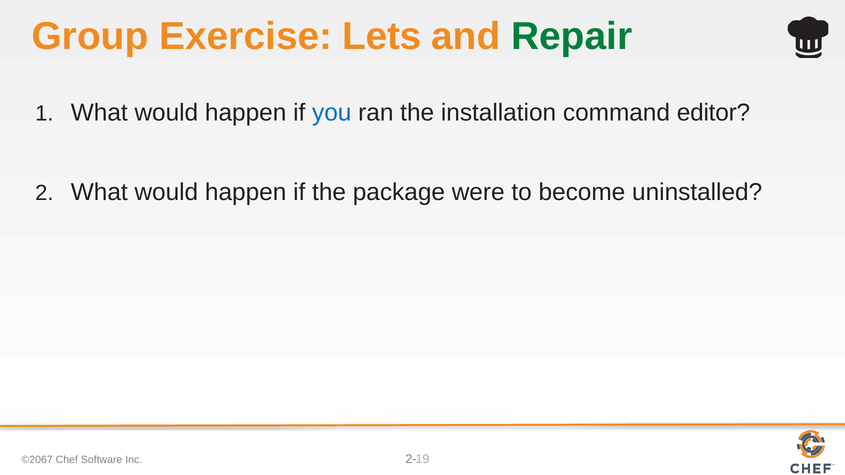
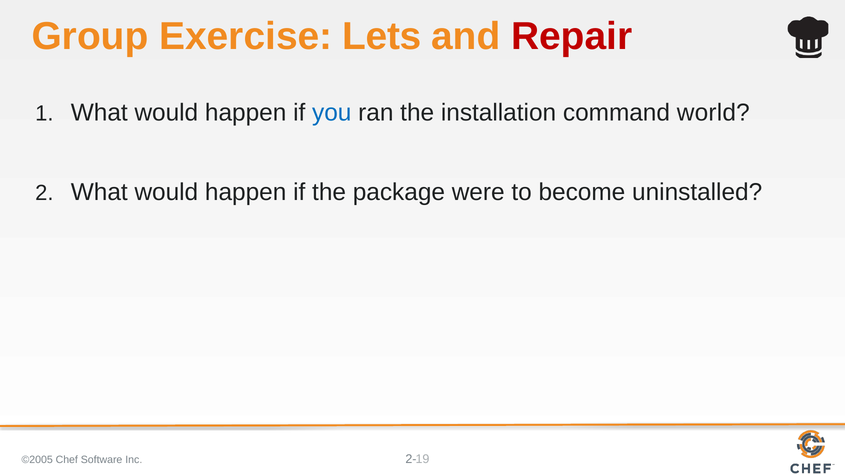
Repair colour: green -> red
editor: editor -> world
©2067: ©2067 -> ©2005
